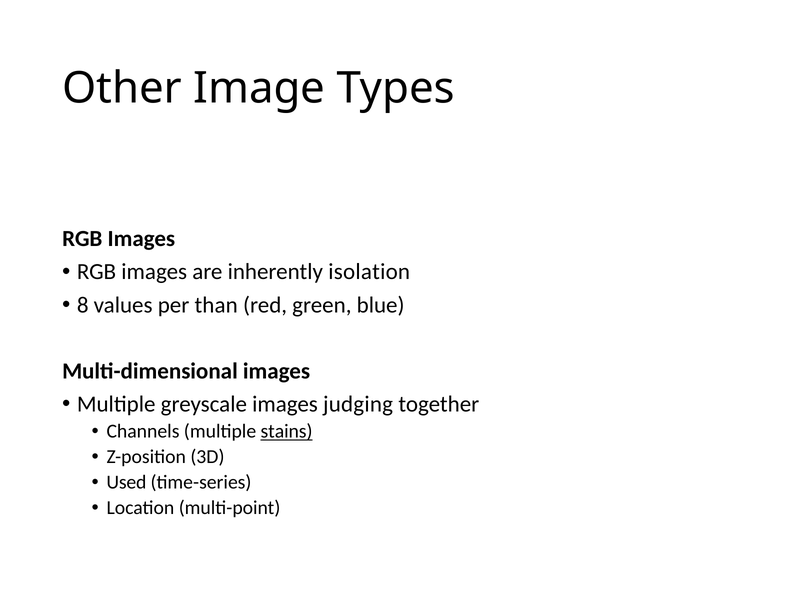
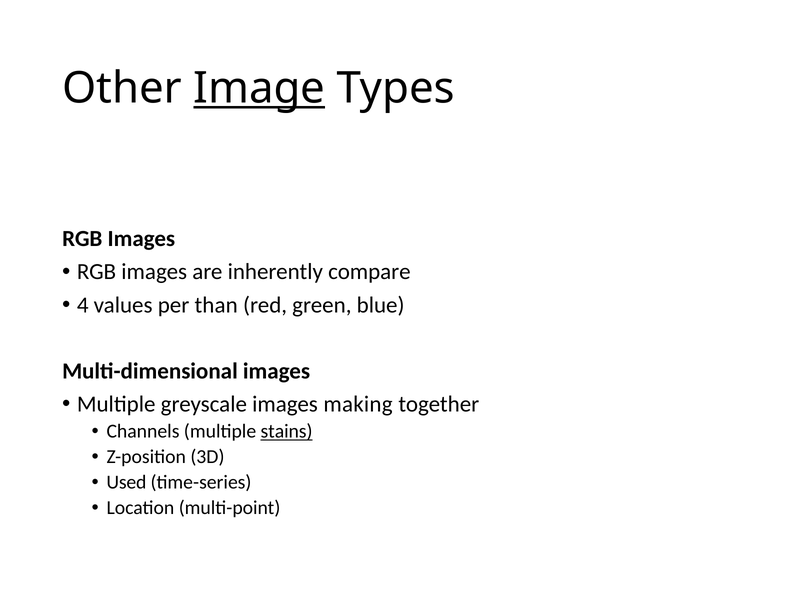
Image underline: none -> present
isolation: isolation -> compare
8: 8 -> 4
judging: judging -> making
